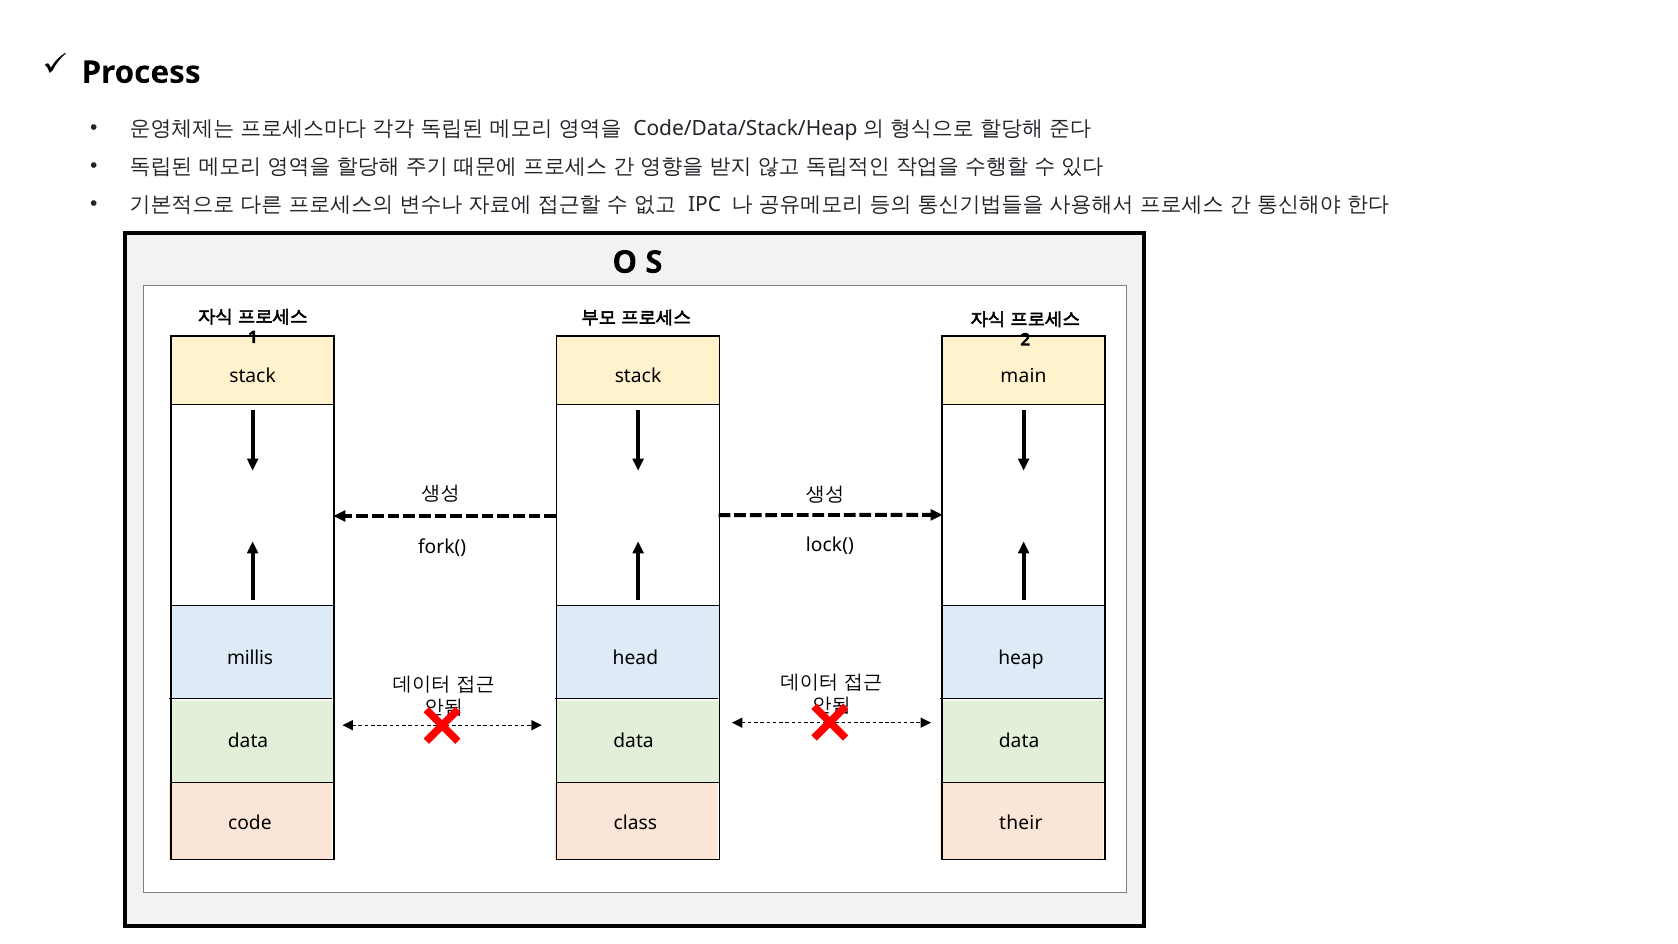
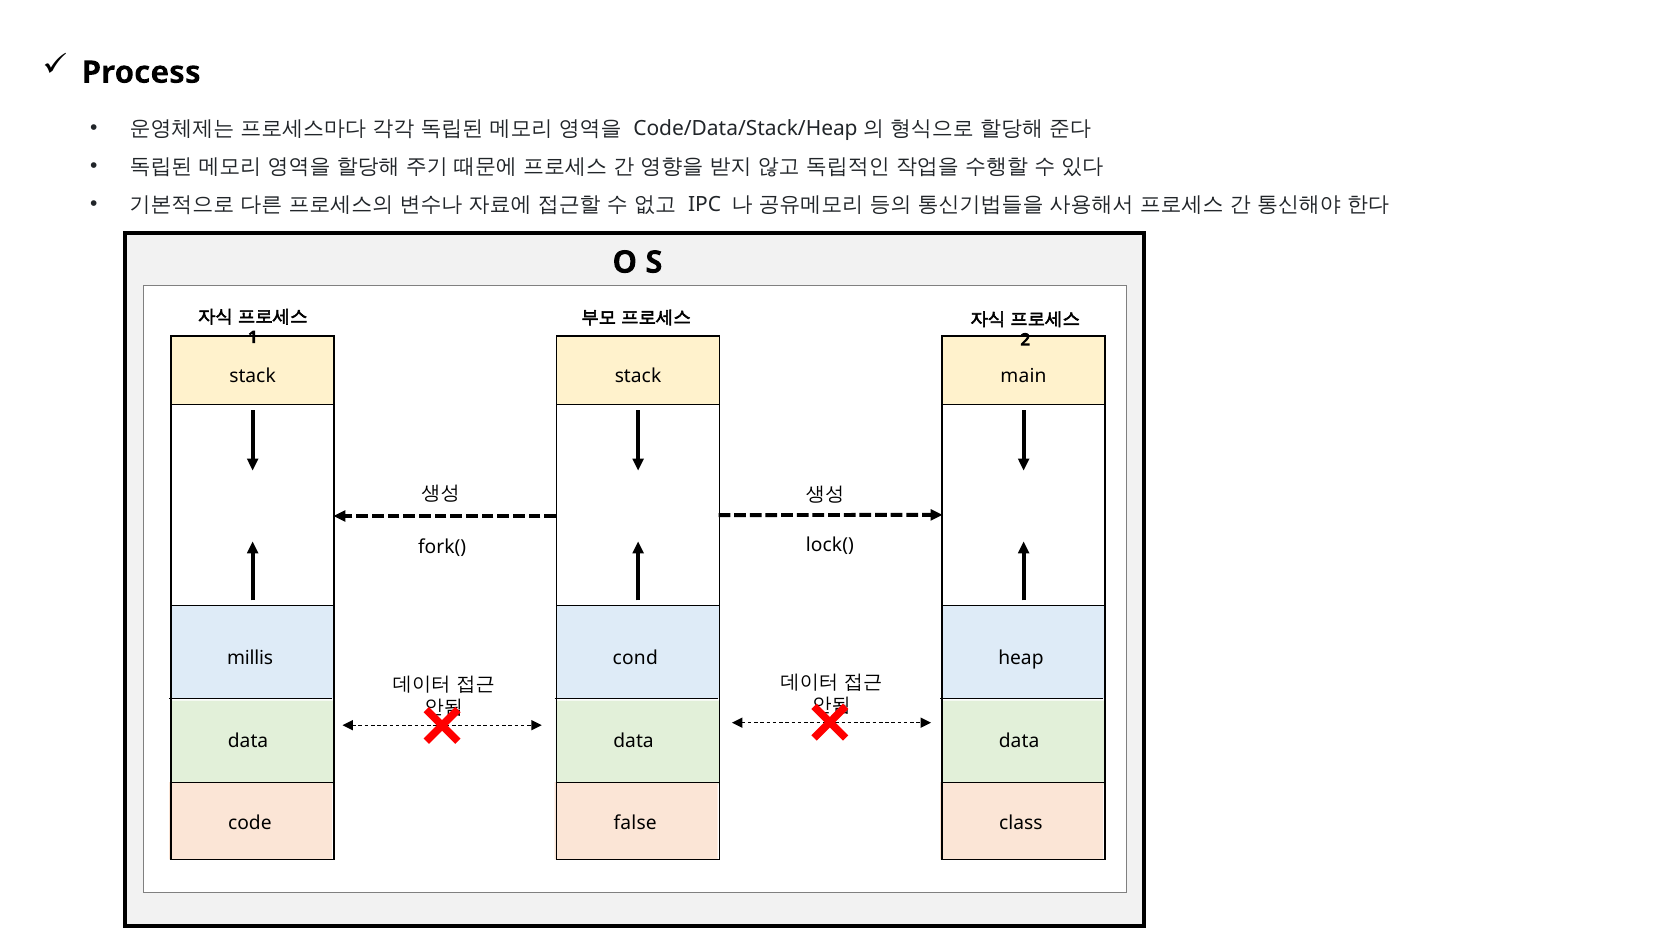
head: head -> cond
class: class -> false
their: their -> class
